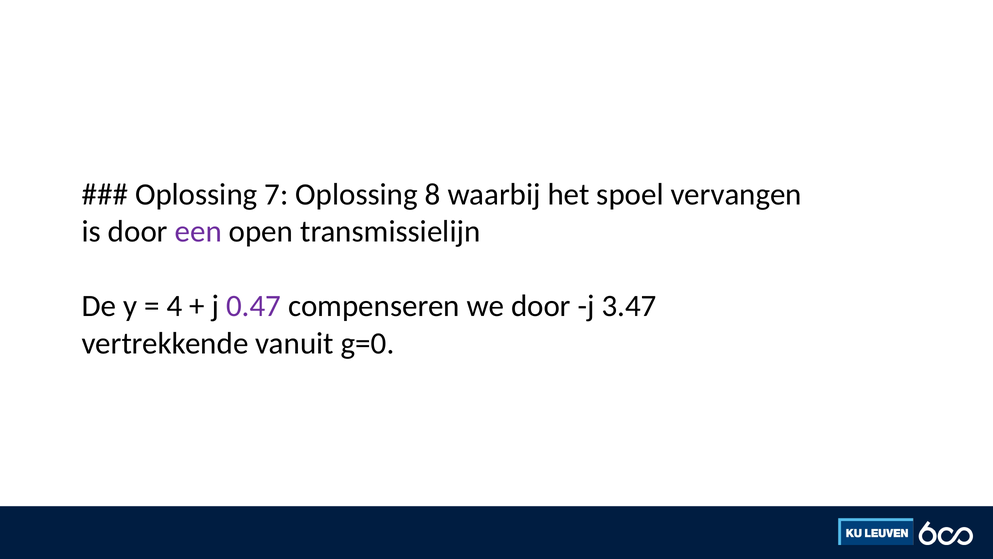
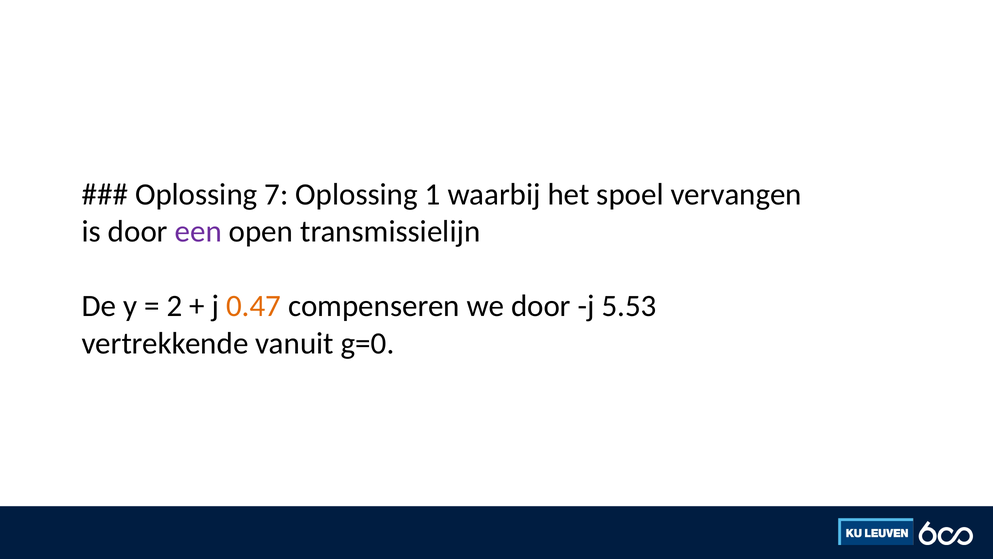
8: 8 -> 1
4: 4 -> 2
0.47 colour: purple -> orange
3.47: 3.47 -> 5.53
